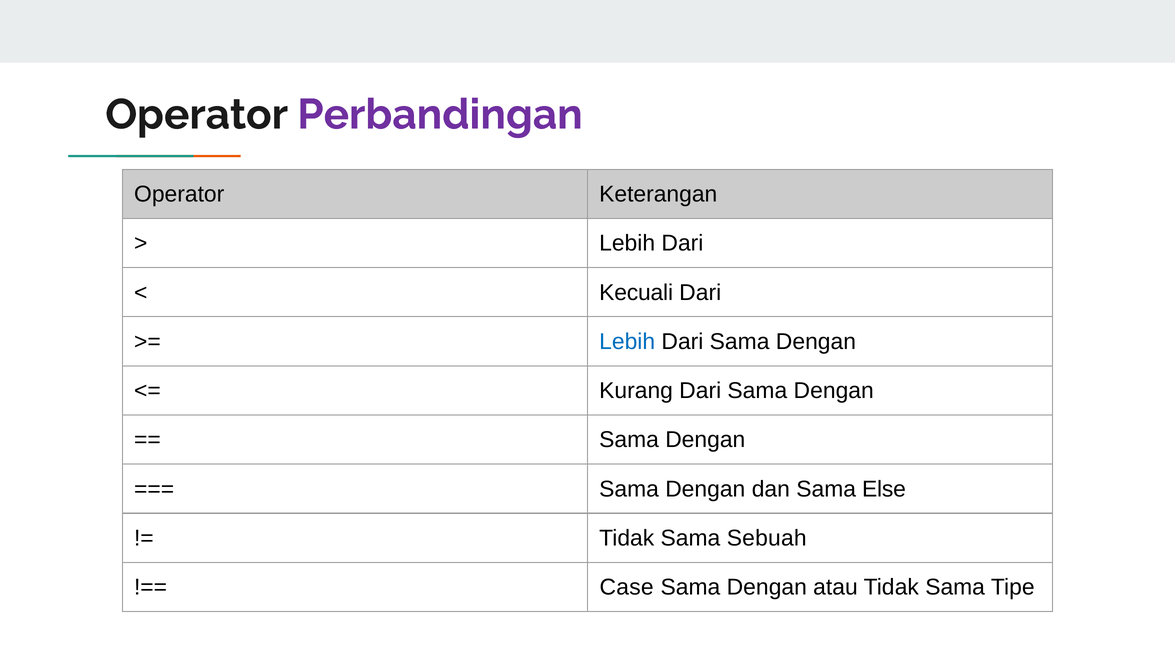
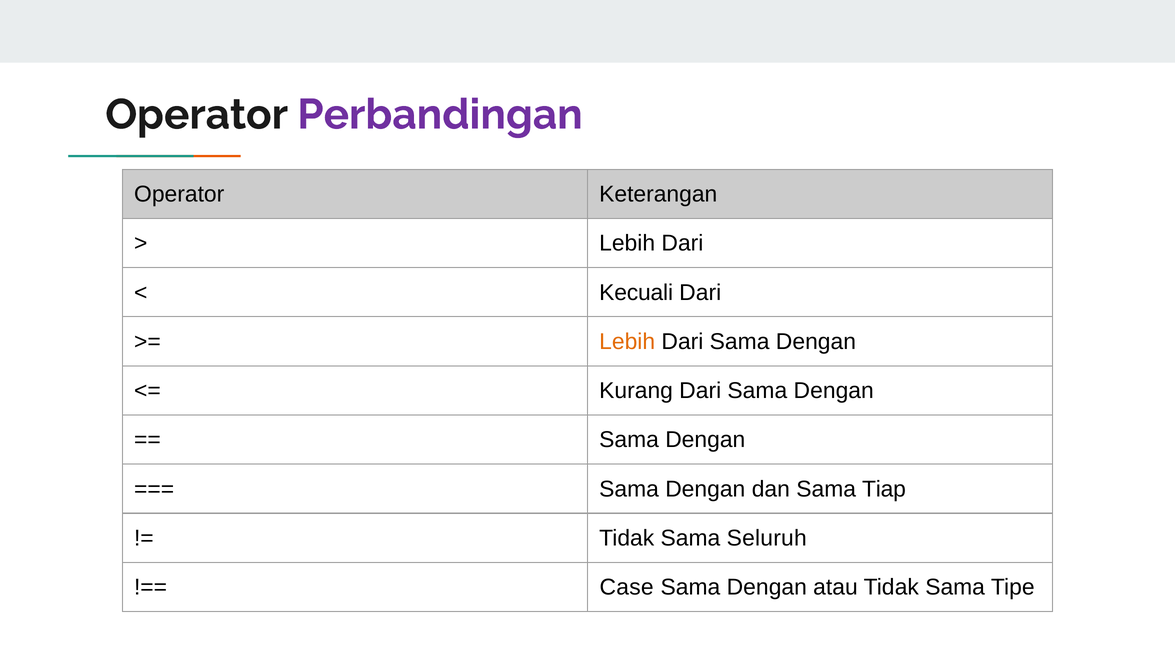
Lebih at (627, 342) colour: blue -> orange
Else: Else -> Tiap
Sebuah: Sebuah -> Seluruh
